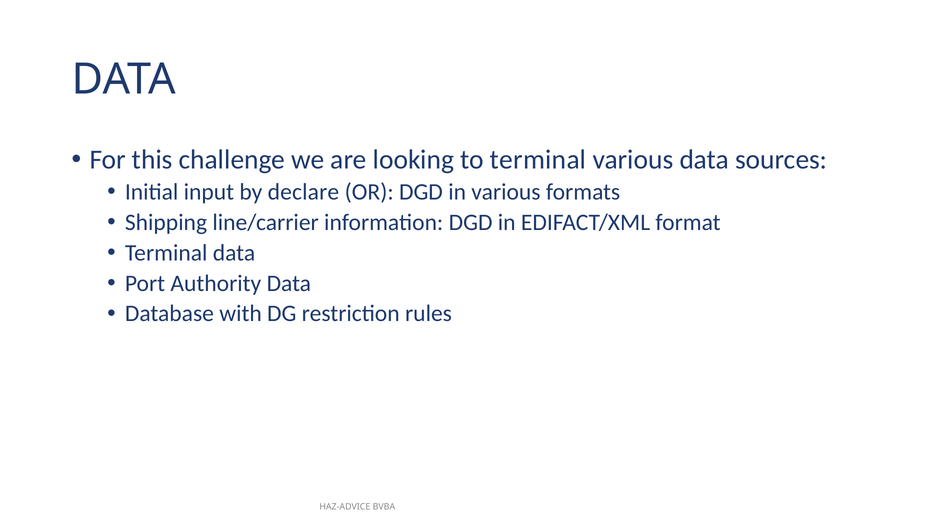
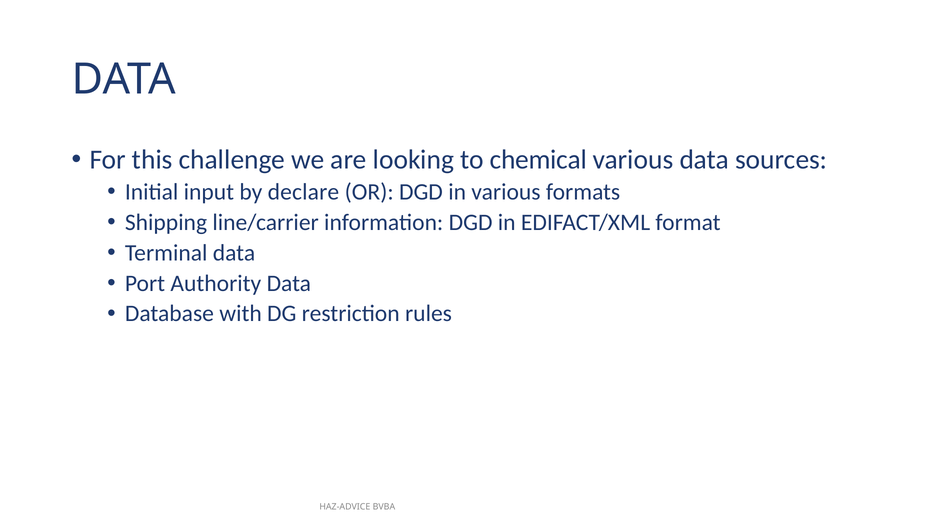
to terminal: terminal -> chemical
